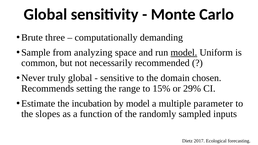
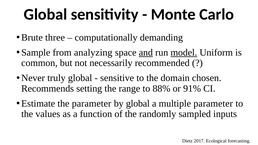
and underline: none -> present
15%: 15% -> 88%
29%: 29% -> 91%
the incubation: incubation -> parameter
by model: model -> global
slopes: slopes -> values
